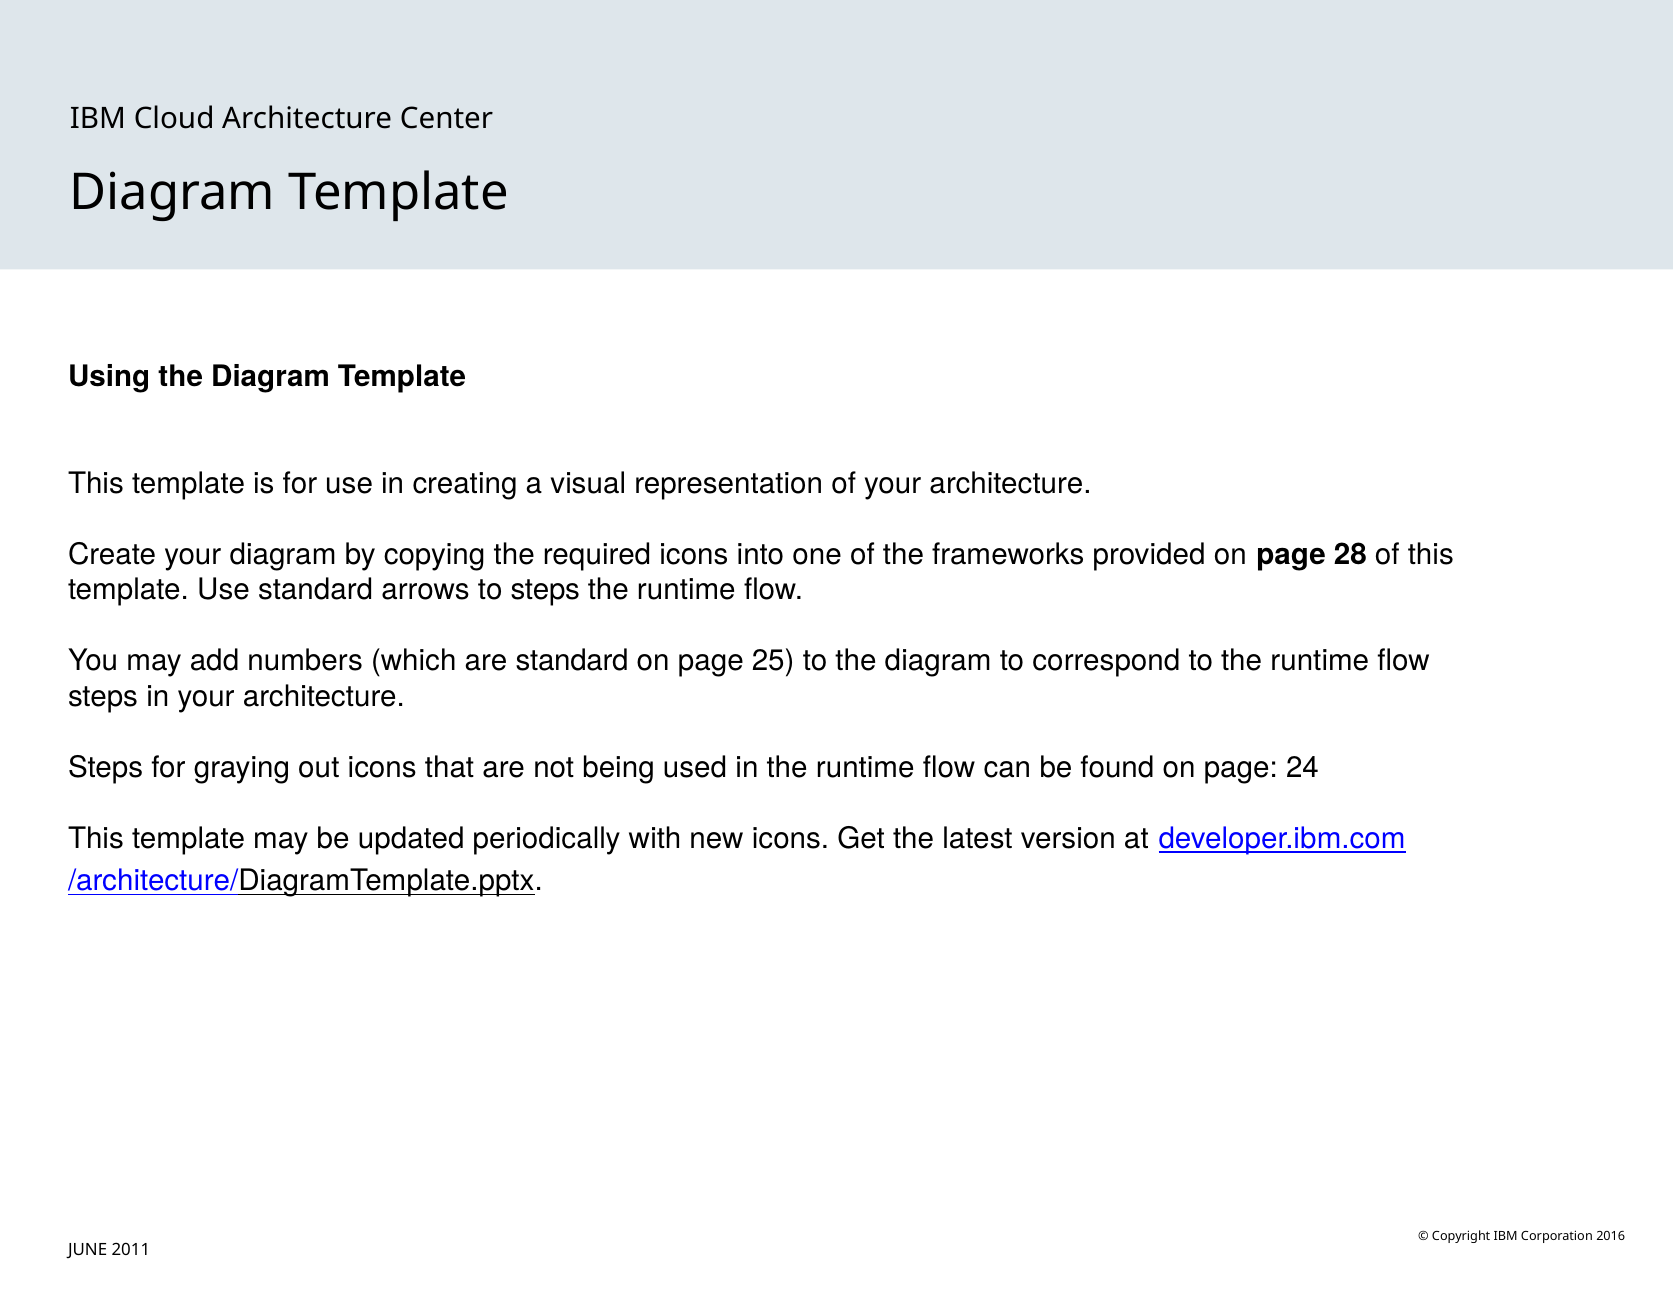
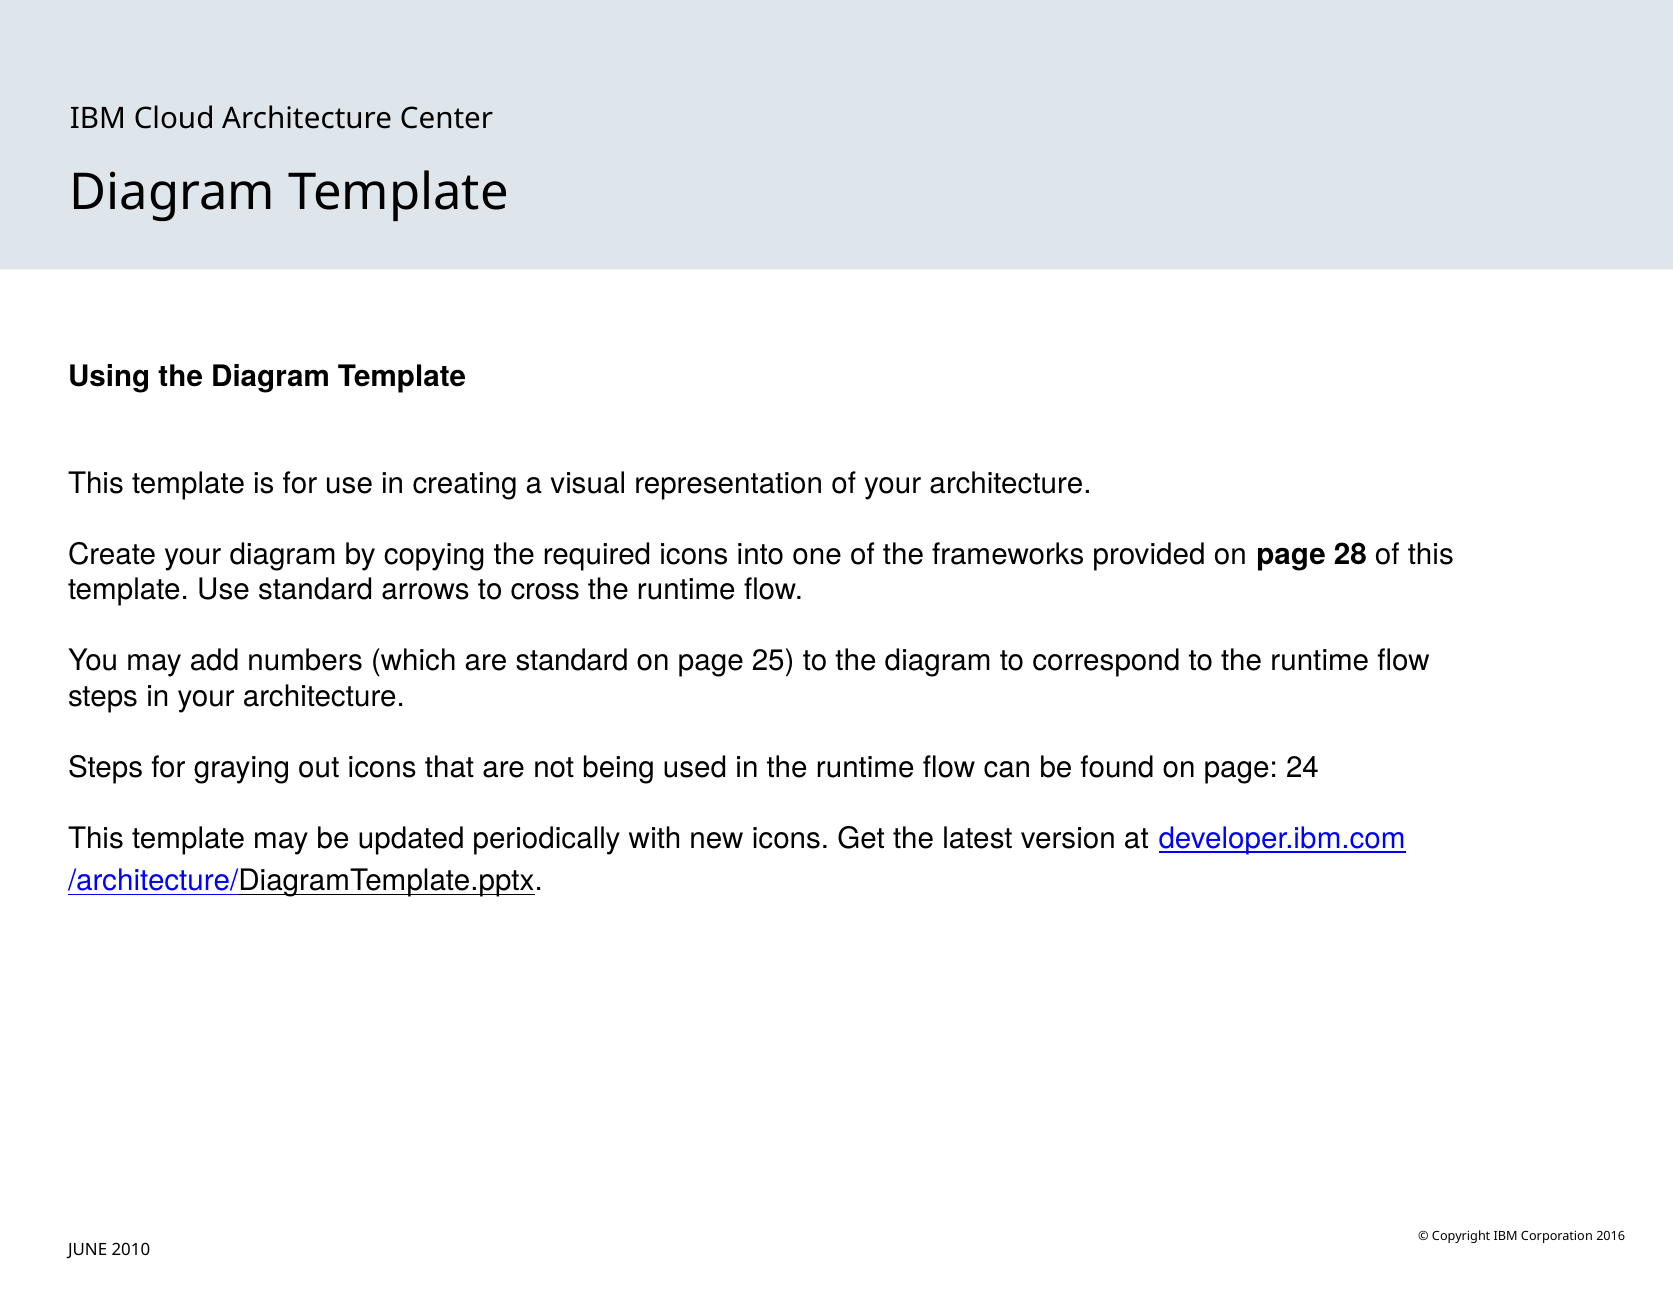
to steps: steps -> cross
2011: 2011 -> 2010
